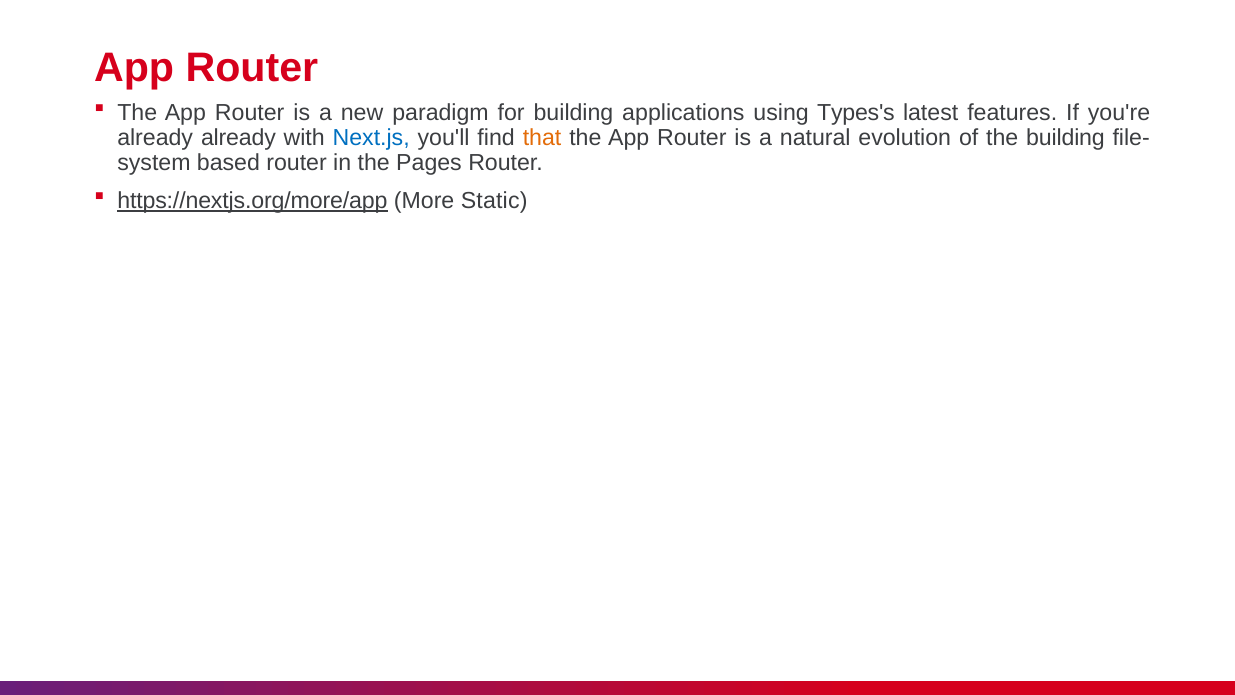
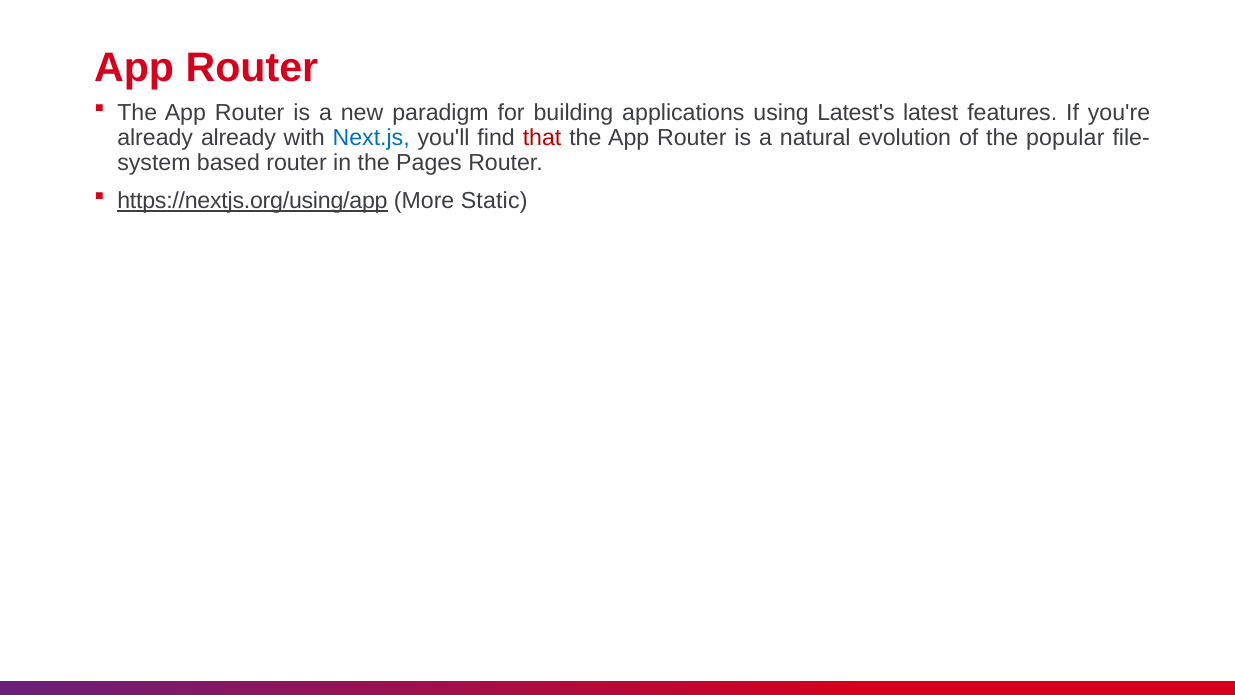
Types's: Types's -> Latest's
that colour: orange -> red
the building: building -> popular
https://nextjs.org/more/app: https://nextjs.org/more/app -> https://nextjs.org/using/app
